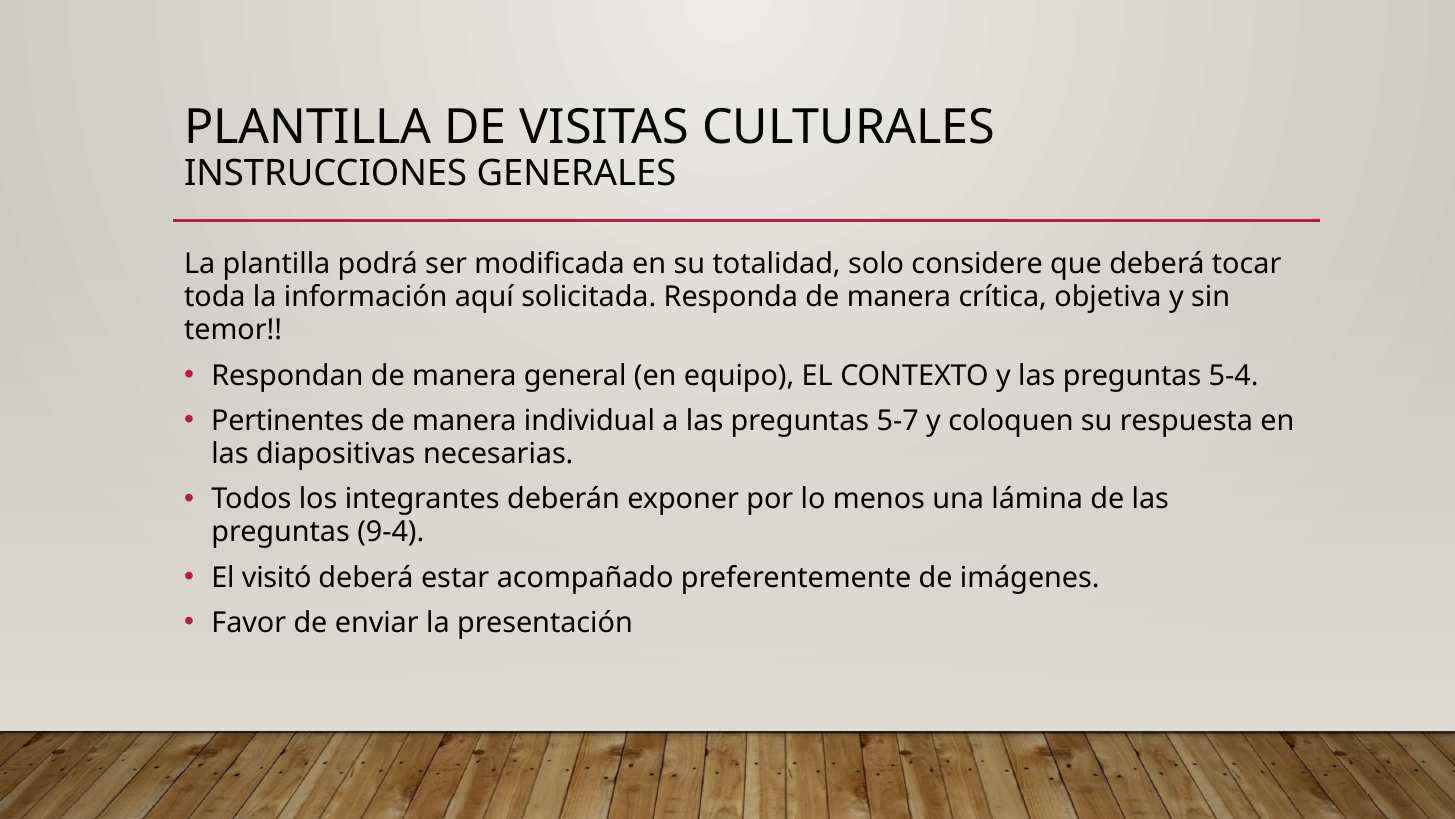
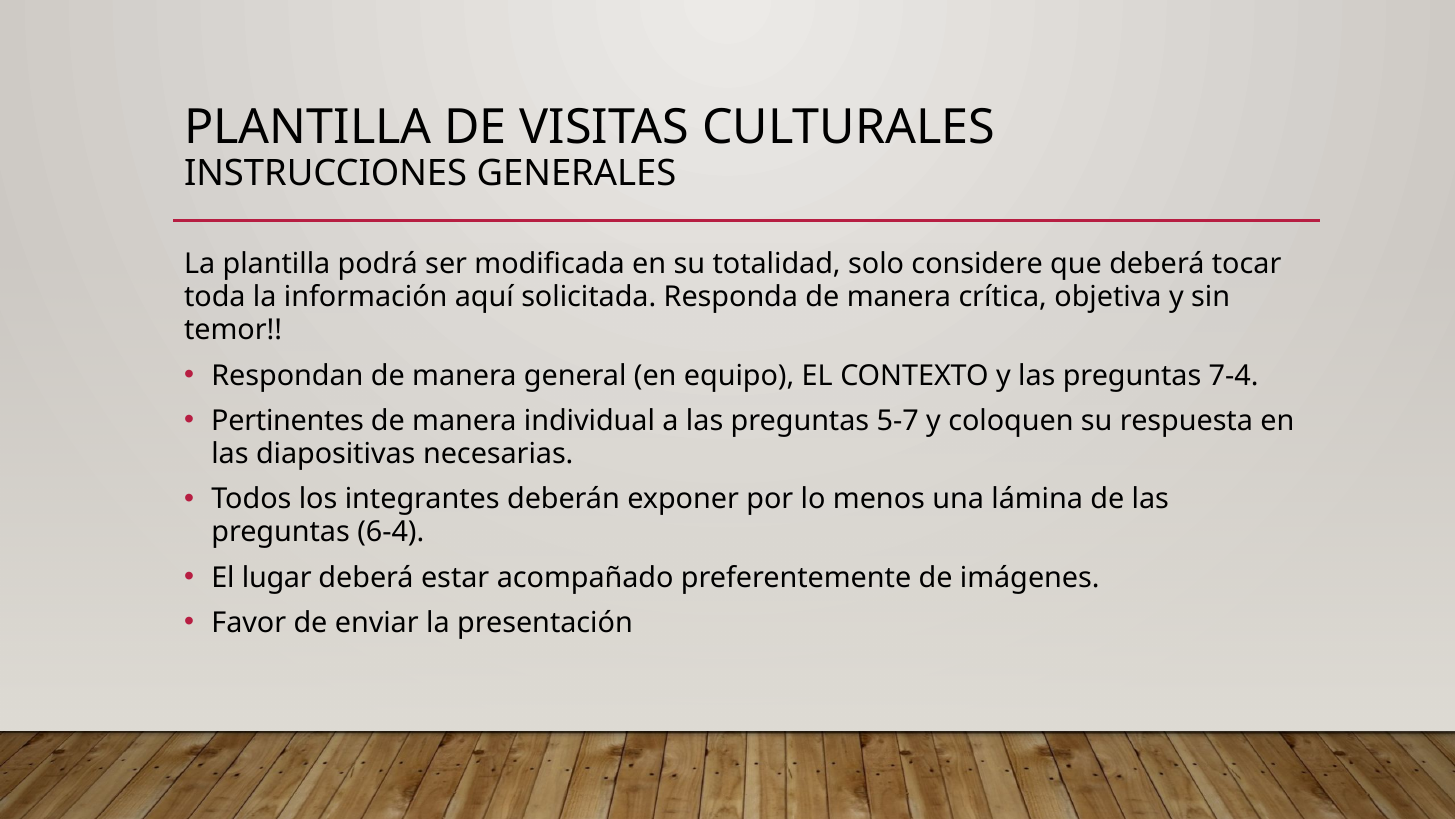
5-4: 5-4 -> 7-4
9-4: 9-4 -> 6-4
visitó: visitó -> lugar
